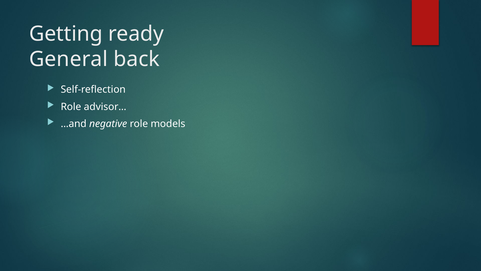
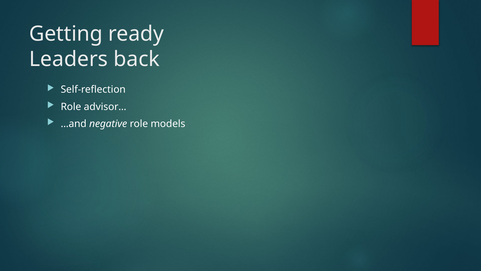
General: General -> Leaders
